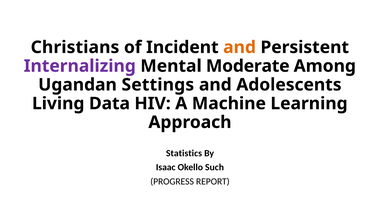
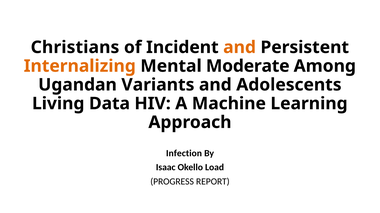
Internalizing colour: purple -> orange
Settings: Settings -> Variants
Statistics: Statistics -> Infection
Such: Such -> Load
